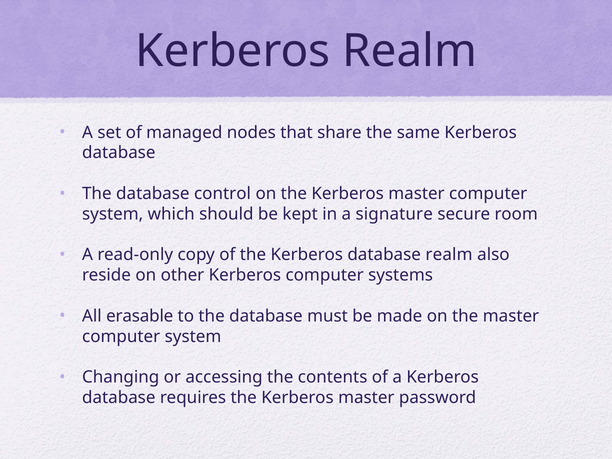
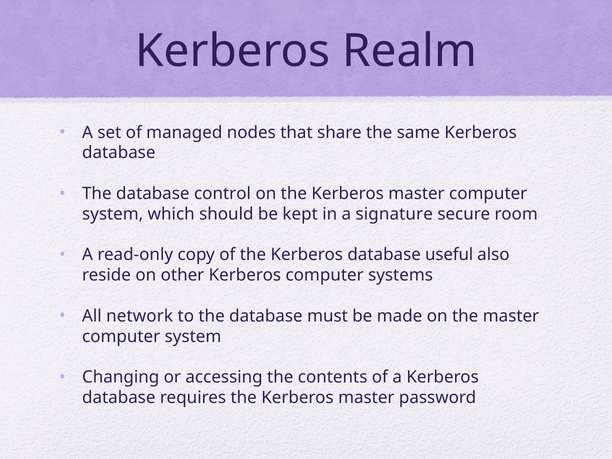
database realm: realm -> useful
erasable: erasable -> network
